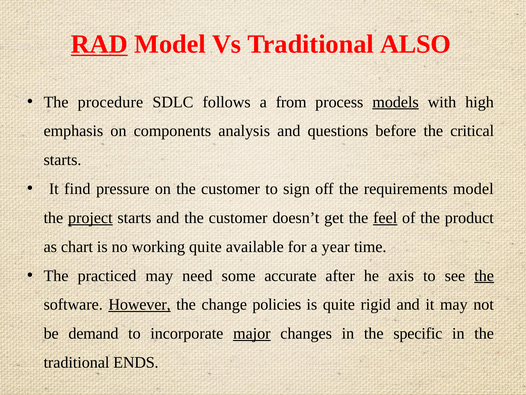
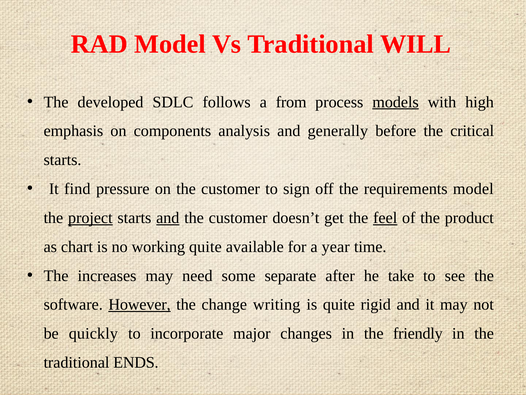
RAD underline: present -> none
ALSO: ALSO -> WILL
procedure: procedure -> developed
questions: questions -> generally
and at (168, 218) underline: none -> present
practiced: practiced -> increases
accurate: accurate -> separate
axis: axis -> take
the at (484, 275) underline: present -> none
policies: policies -> writing
demand: demand -> quickly
major underline: present -> none
specific: specific -> friendly
